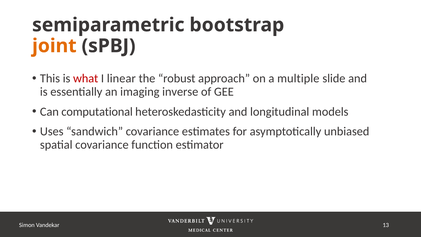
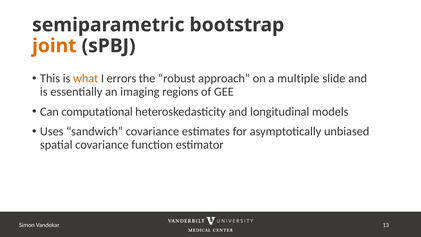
what colour: red -> orange
linear: linear -> errors
inverse: inverse -> regions
